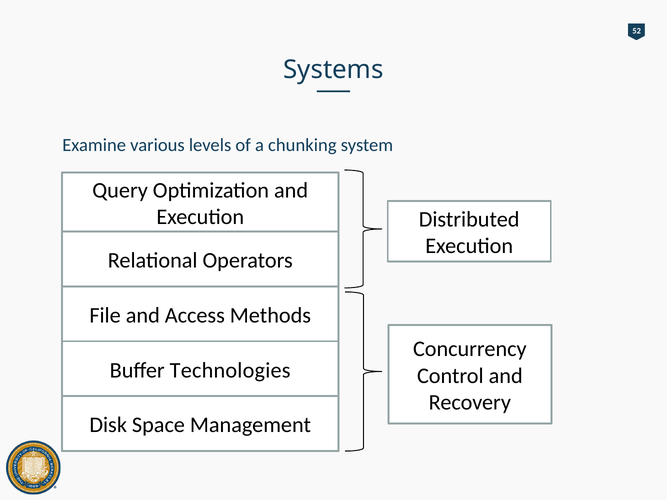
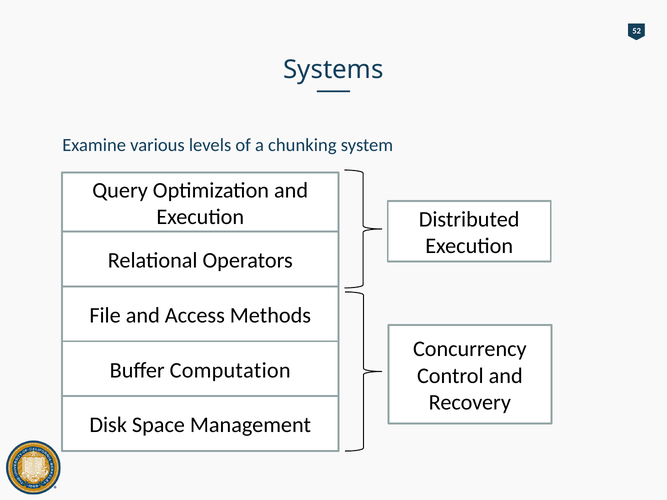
Technologies: Technologies -> Computation
